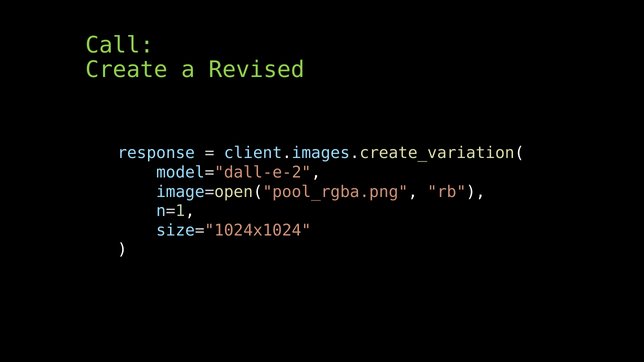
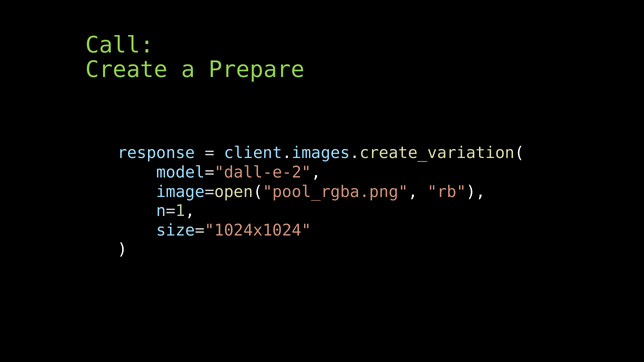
Revised: Revised -> Prepare
